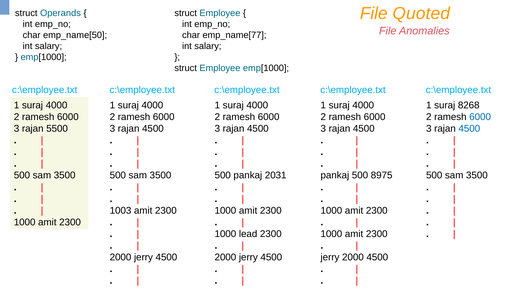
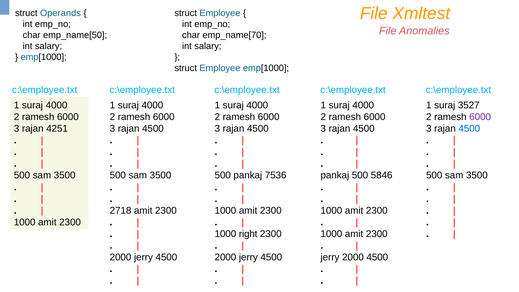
Quoted: Quoted -> Xmltest
emp_name[77: emp_name[77 -> emp_name[70
8268: 8268 -> 3527
6000 at (480, 117) colour: blue -> purple
5500: 5500 -> 4251
2031: 2031 -> 7536
8975: 8975 -> 5846
1003: 1003 -> 2718
lead: lead -> right
